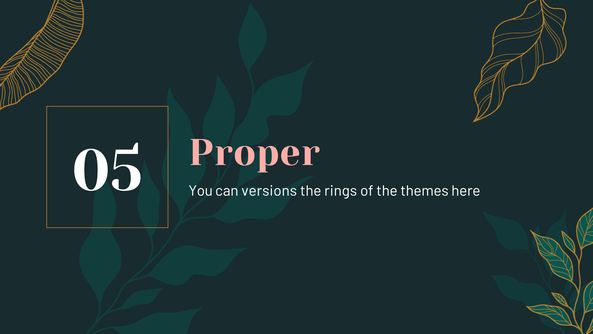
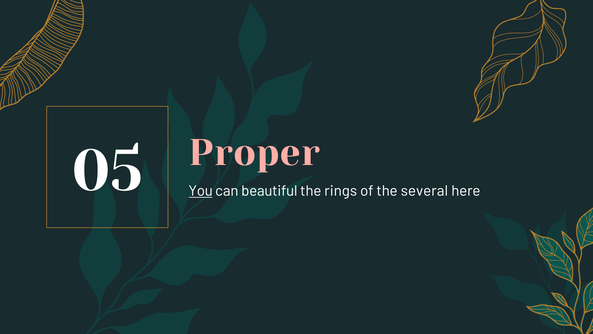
You underline: none -> present
versions: versions -> beautiful
themes: themes -> several
